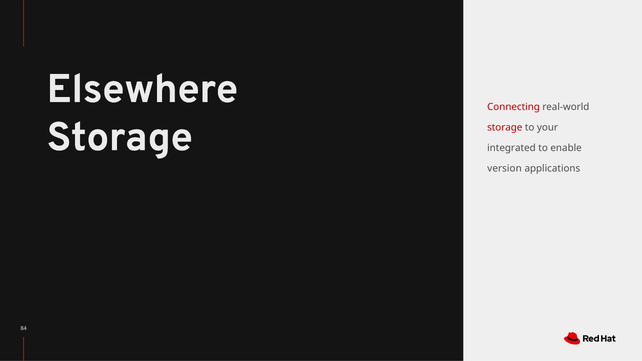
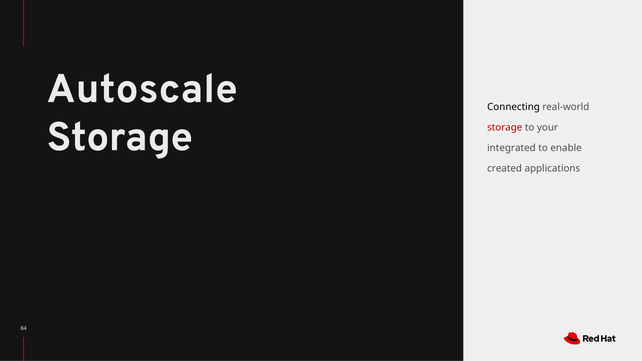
Elsewhere: Elsewhere -> Autoscale
Connecting colour: red -> black
version: version -> created
